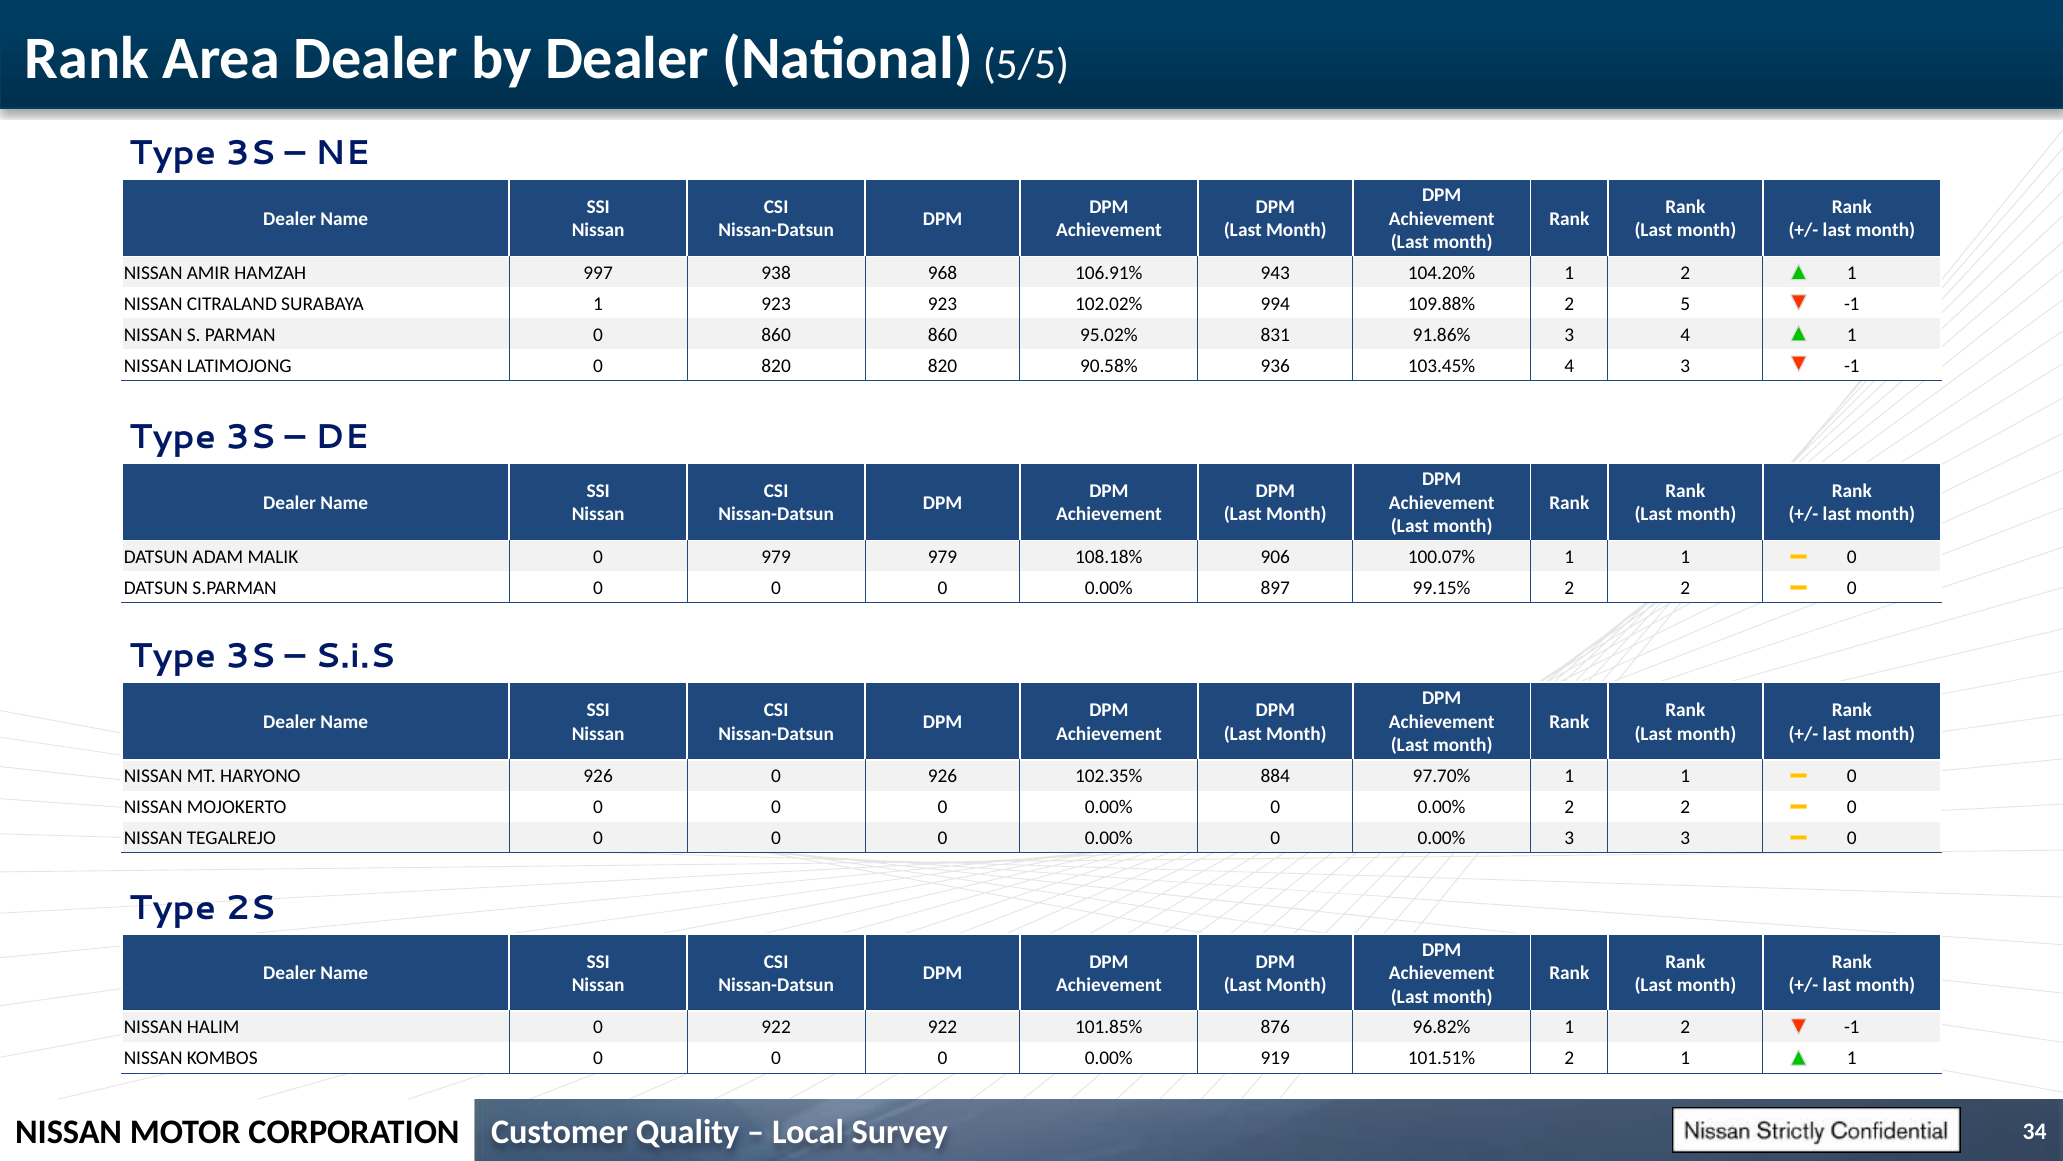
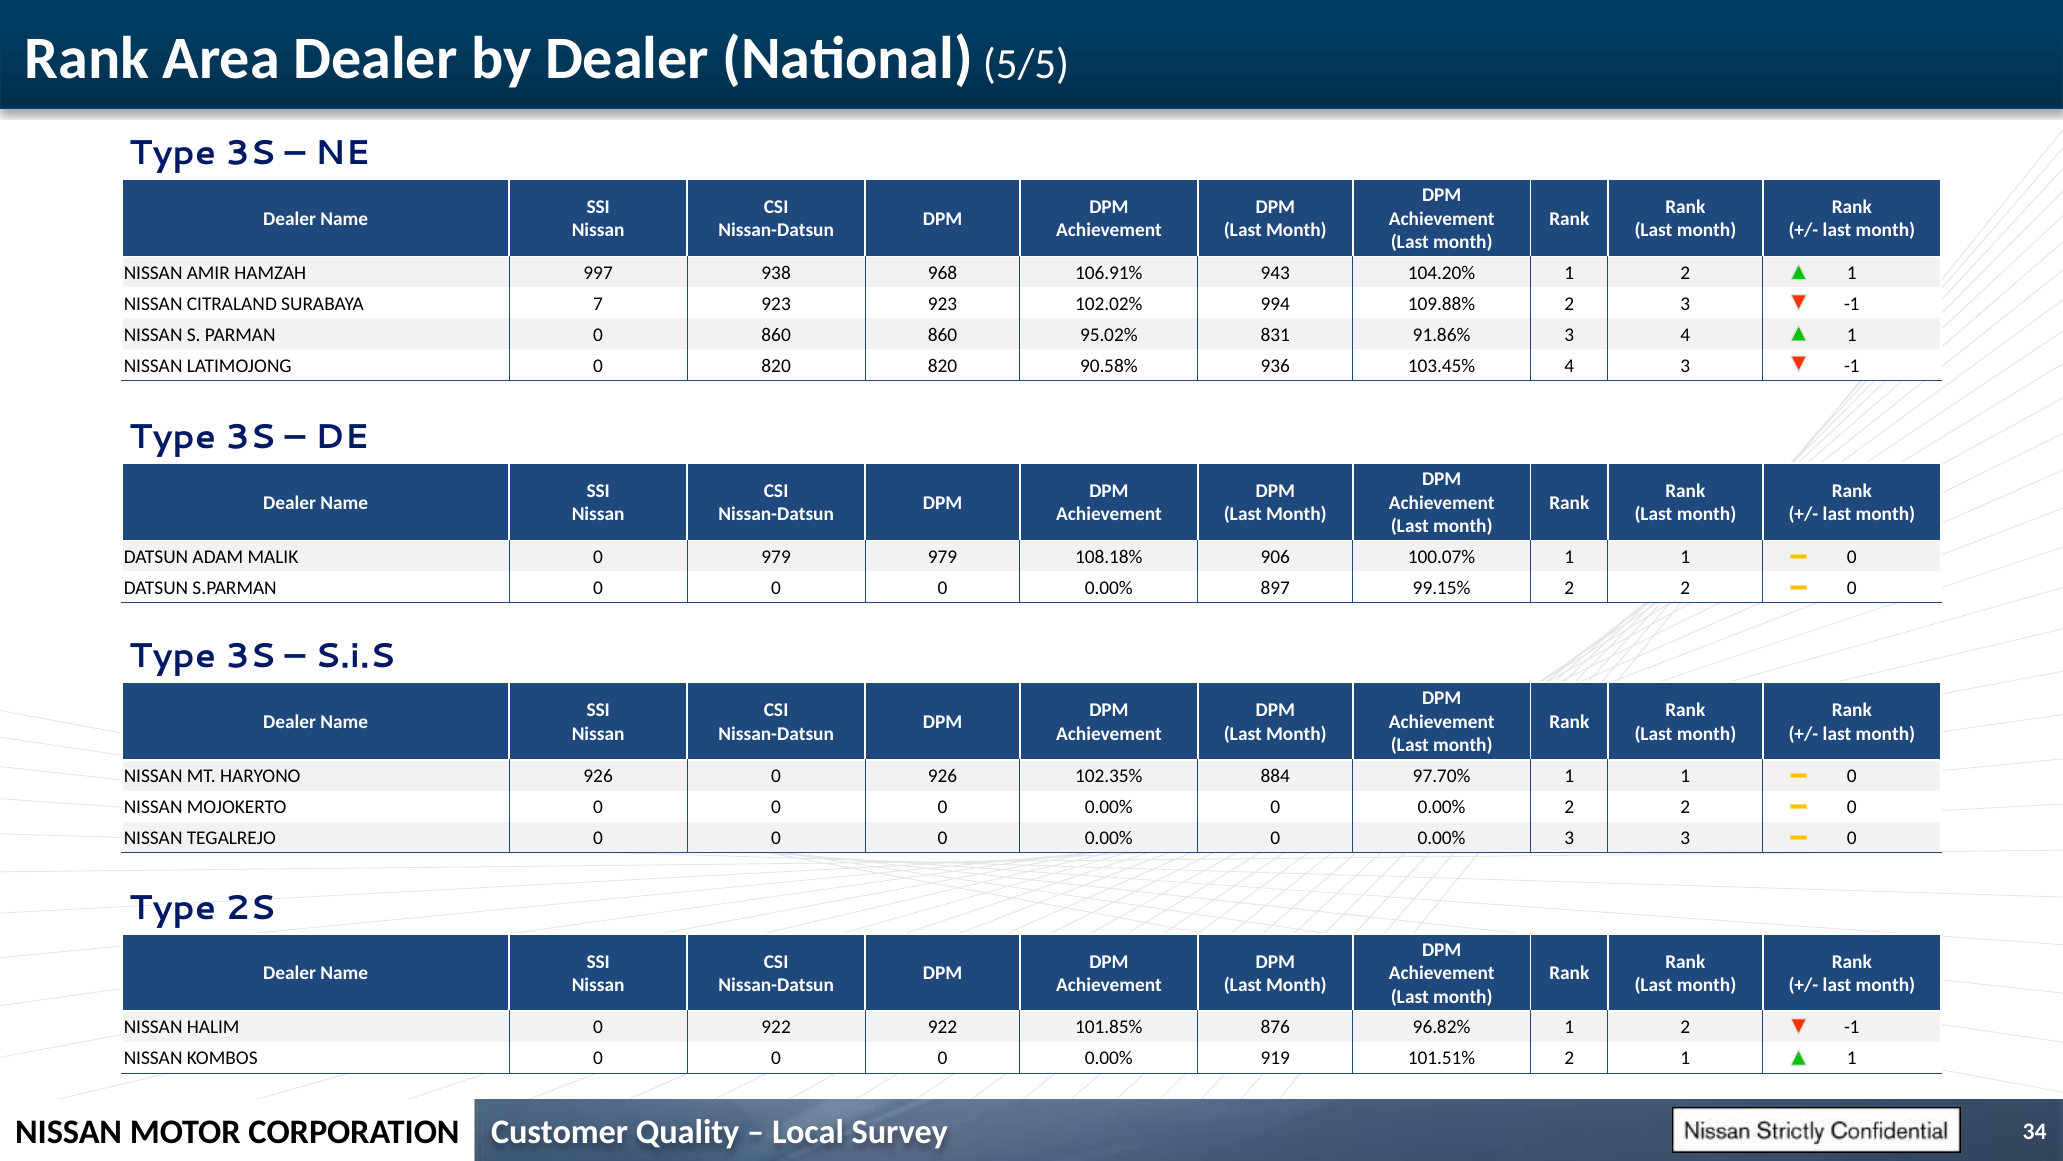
SURABAYA 1: 1 -> 7
2 5: 5 -> 3
